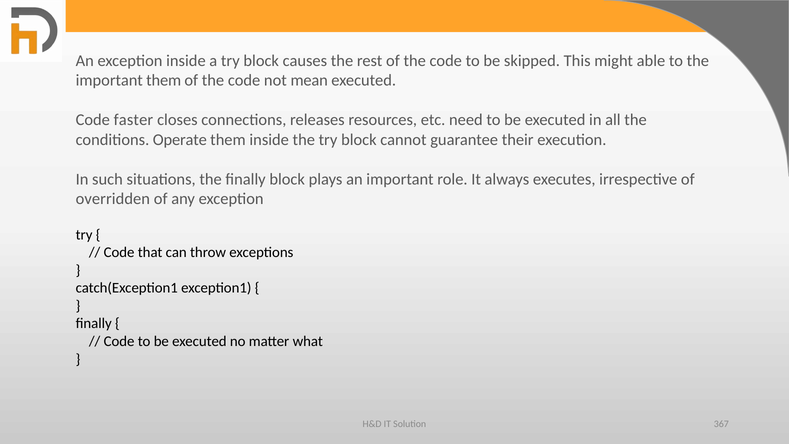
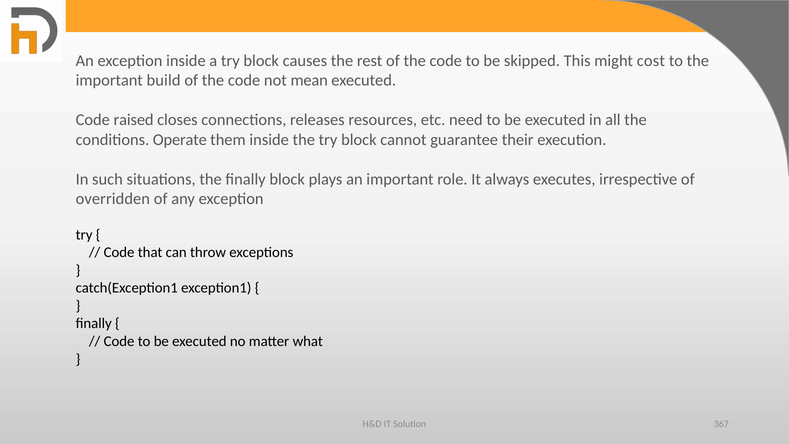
able: able -> cost
important them: them -> build
faster: faster -> raised
